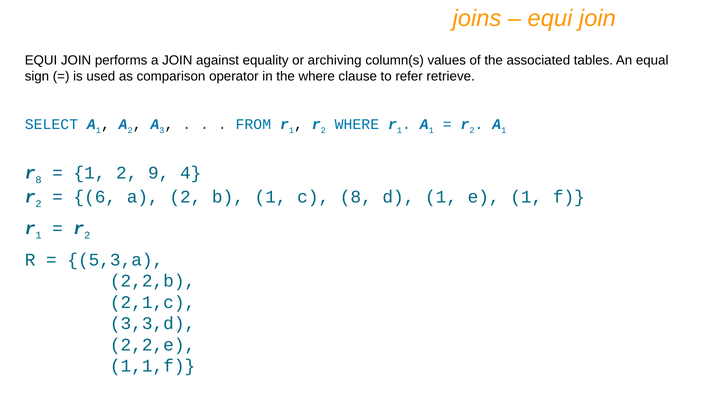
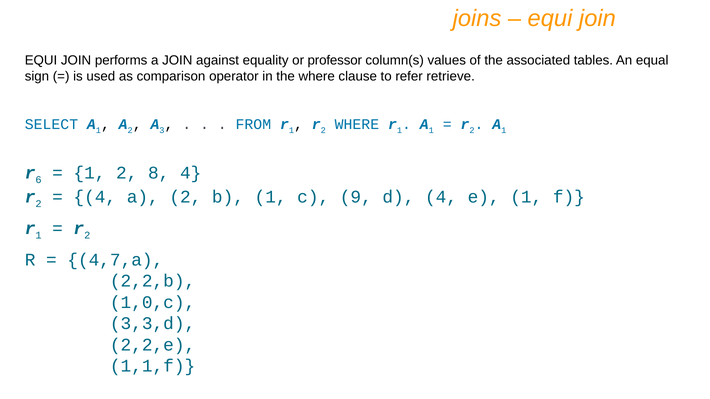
archiving: archiving -> professor
r 8: 8 -> 6
9: 9 -> 8
6 at (95, 197): 6 -> 4
c 8: 8 -> 9
d 1: 1 -> 4
5,3,a: 5,3,a -> 4,7,a
2,1,c: 2,1,c -> 1,0,c
